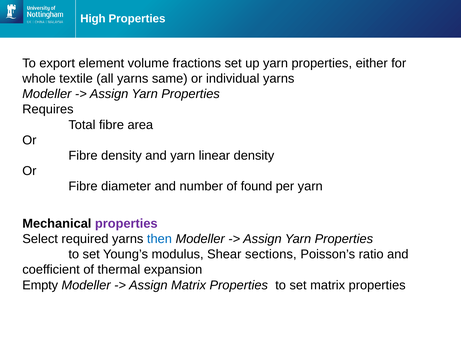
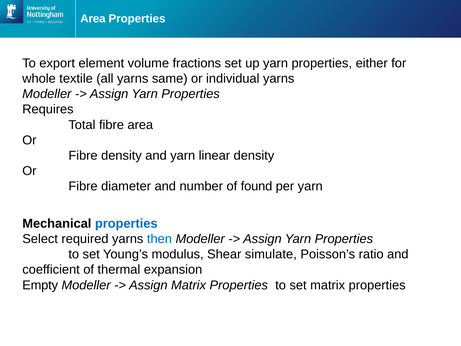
High at (93, 19): High -> Area
properties at (126, 223) colour: purple -> blue
sections: sections -> simulate
